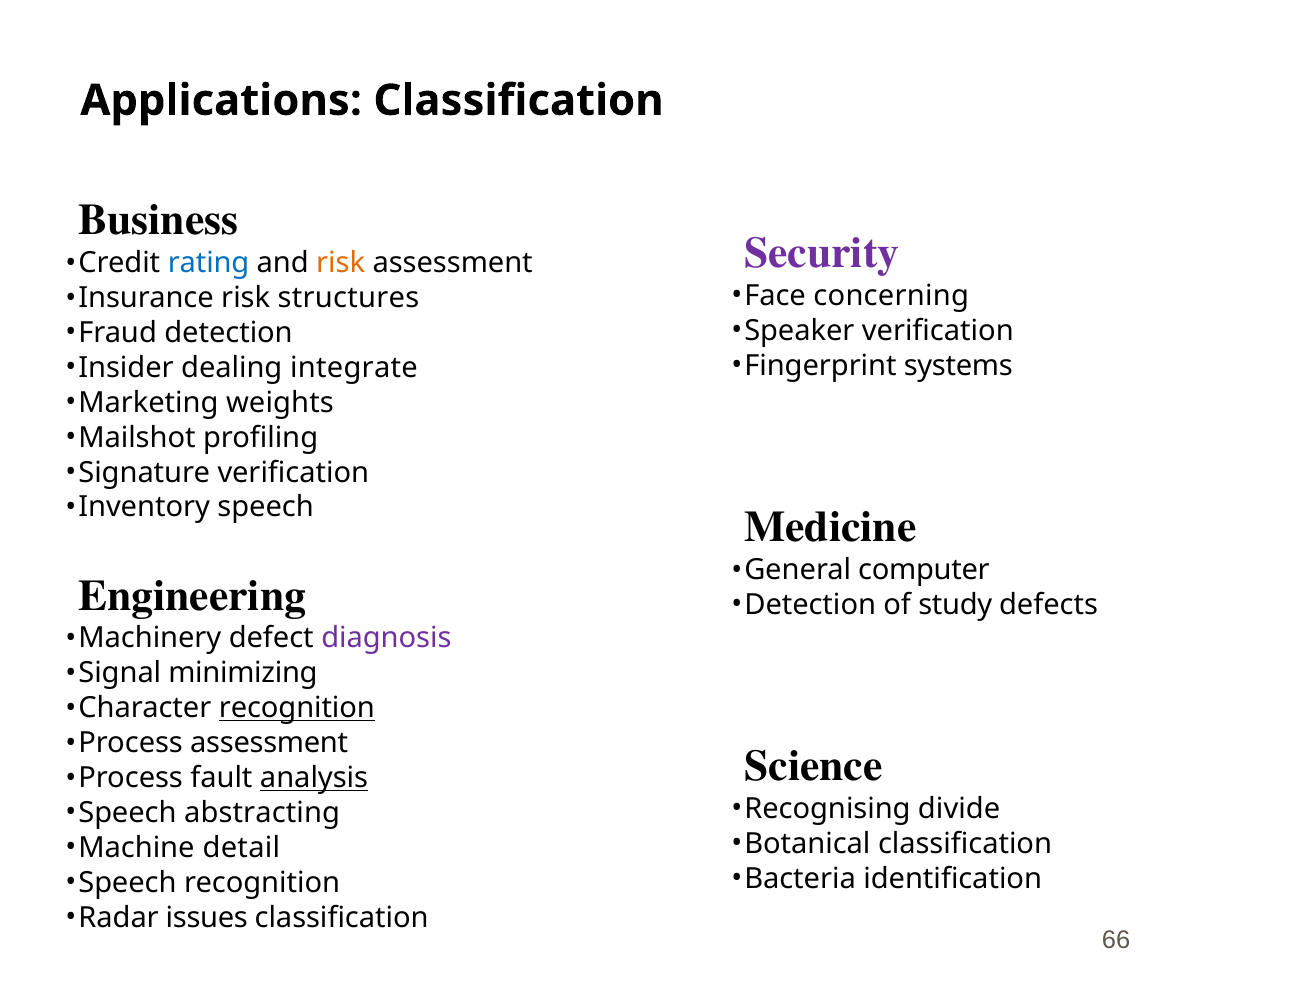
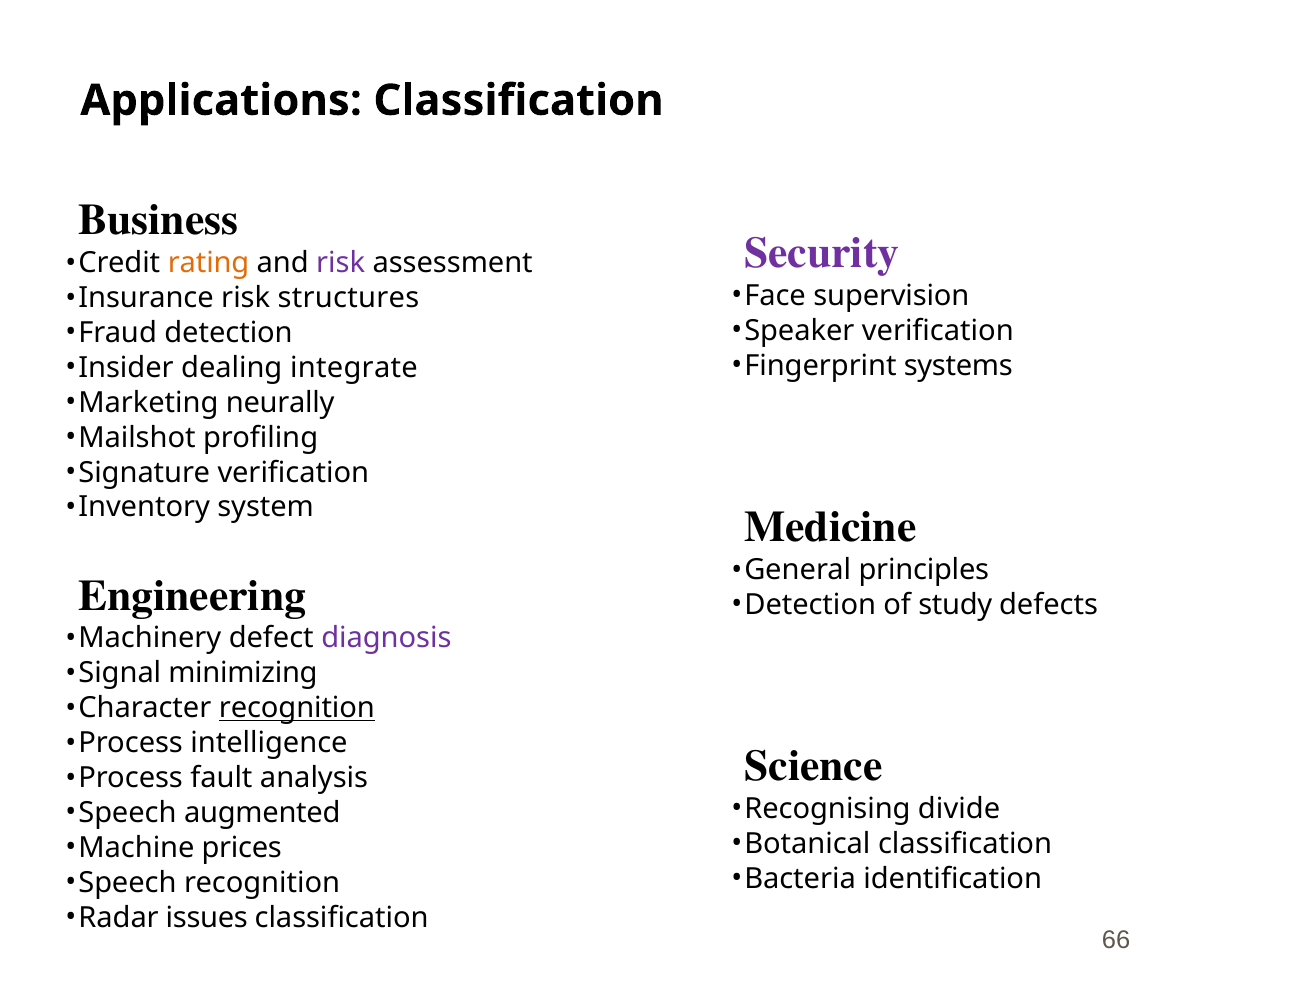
rating colour: blue -> orange
risk at (341, 263) colour: orange -> purple
concerning: concerning -> supervision
weights: weights -> neurally
Inventory speech: speech -> system
computer: computer -> principles
Process assessment: assessment -> intelligence
analysis underline: present -> none
abstracting: abstracting -> augmented
detail: detail -> prices
